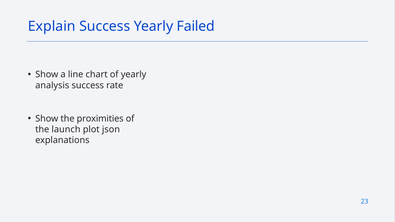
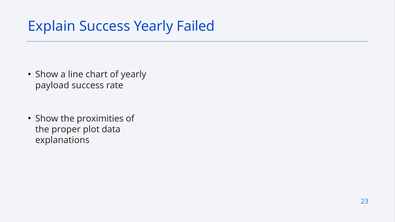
analysis: analysis -> payload
launch: launch -> proper
json: json -> data
